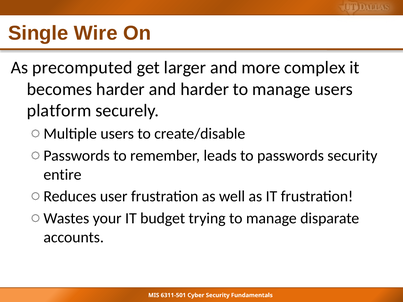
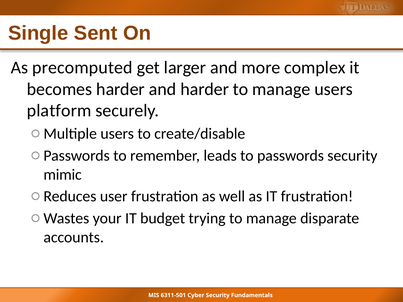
Wire: Wire -> Sent
entire: entire -> mimic
